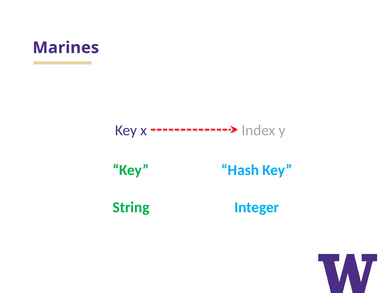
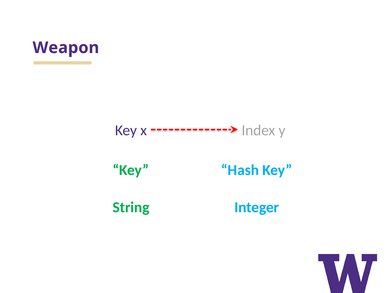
Marines: Marines -> Weapon
